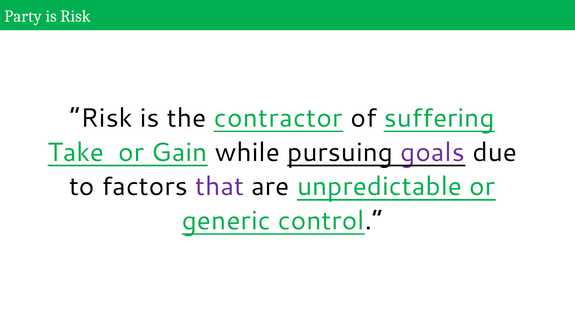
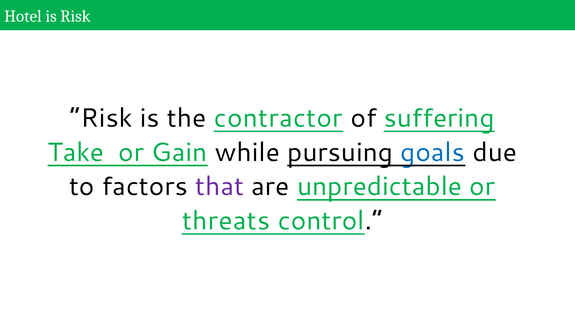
Party: Party -> Hotel
goals colour: purple -> blue
generic: generic -> threats
